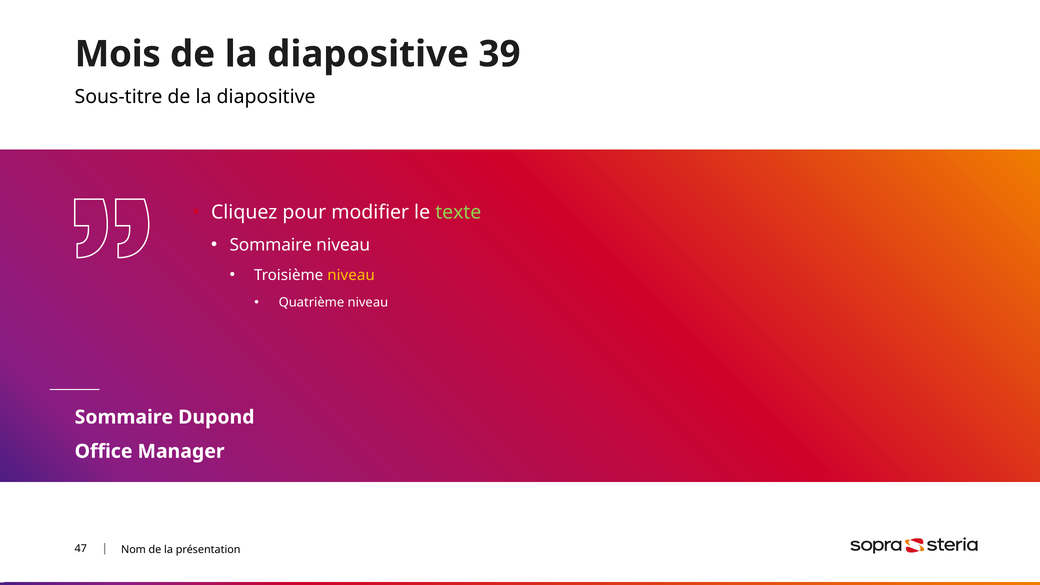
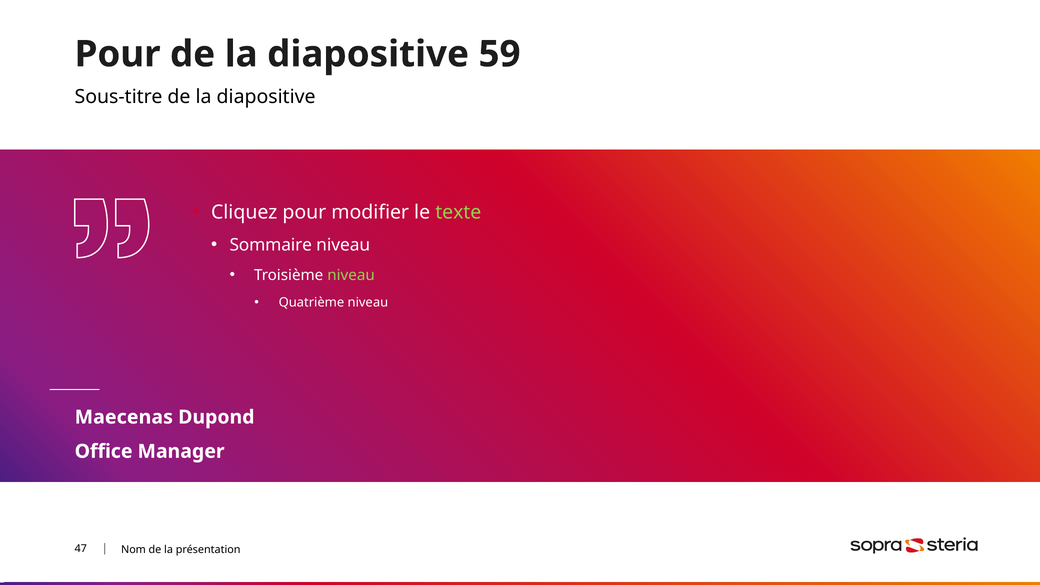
Mois at (118, 54): Mois -> Pour
39: 39 -> 59
niveau at (351, 275) colour: yellow -> light green
Sommaire at (124, 417): Sommaire -> Maecenas
